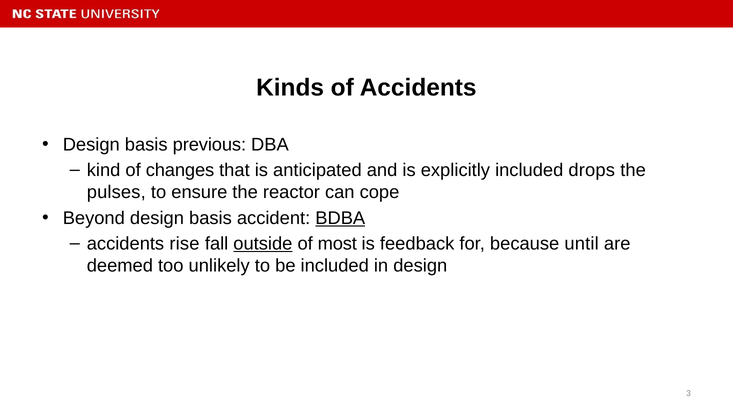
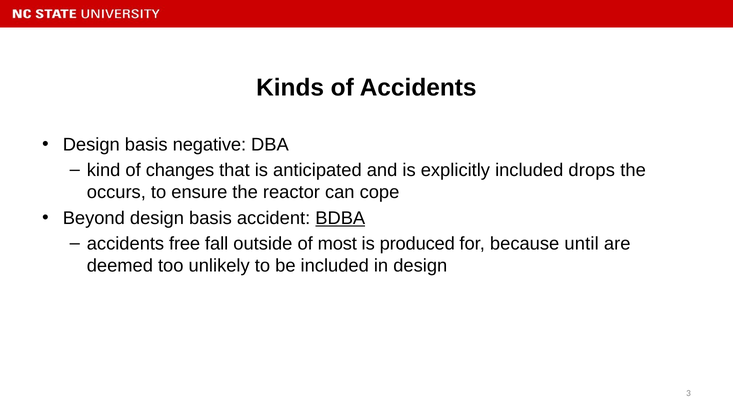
previous: previous -> negative
pulses: pulses -> occurs
rise: rise -> free
outside underline: present -> none
feedback: feedback -> produced
